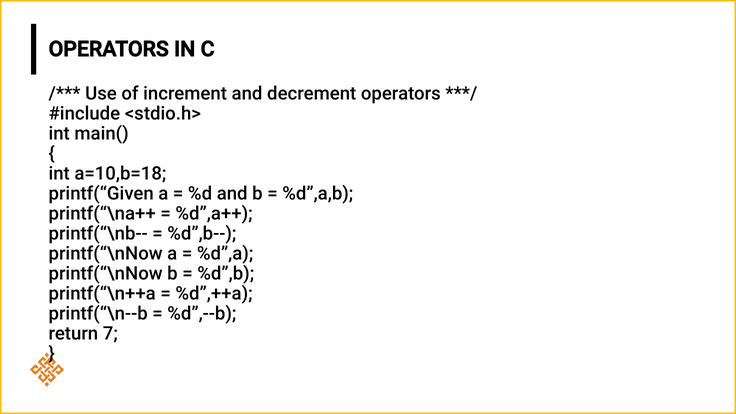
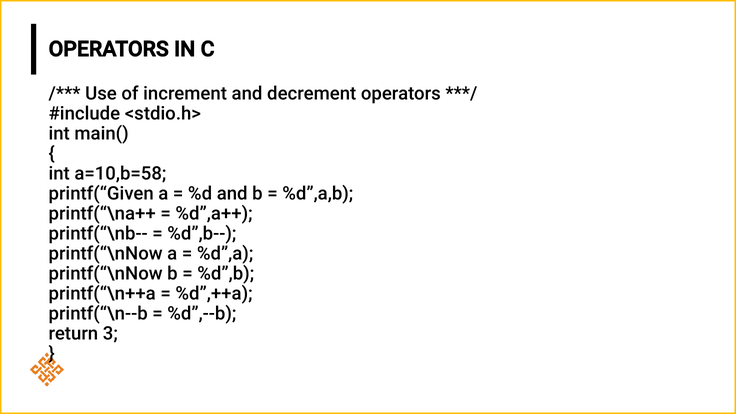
a=10,b=18: a=10,b=18 -> a=10,b=58
7: 7 -> 3
